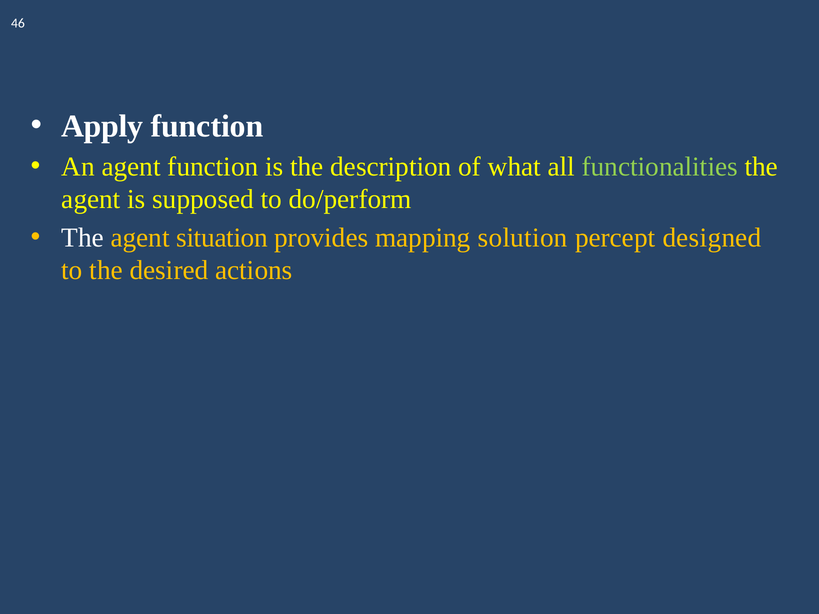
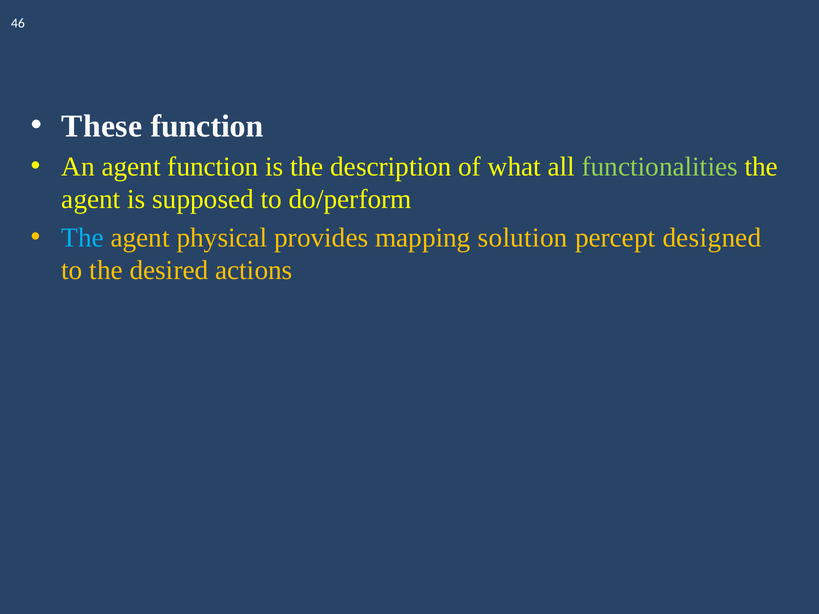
Apply: Apply -> These
The at (83, 238) colour: white -> light blue
situation: situation -> physical
